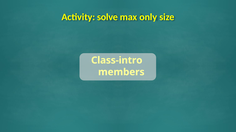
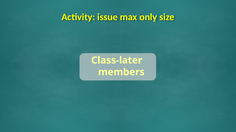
solve: solve -> issue
Class-intro: Class-intro -> Class-later
